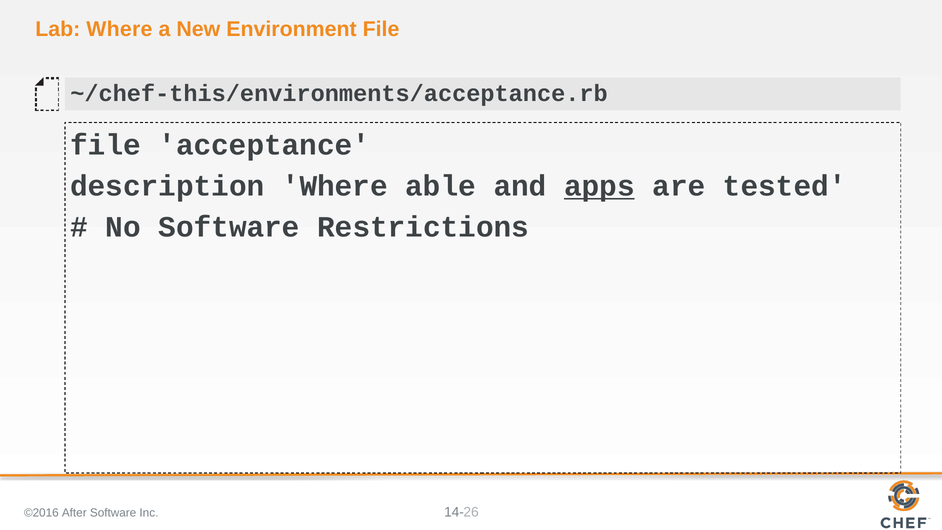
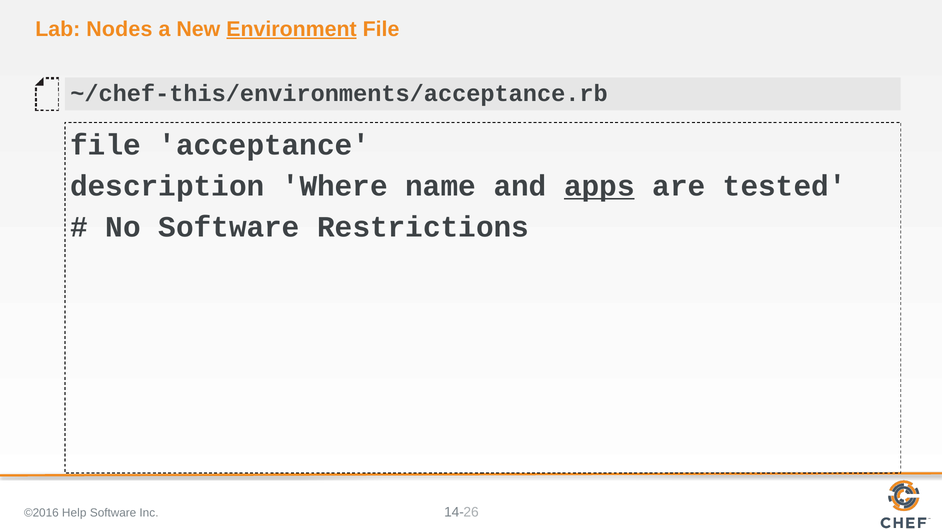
Lab Where: Where -> Nodes
Environment underline: none -> present
able: able -> name
After: After -> Help
